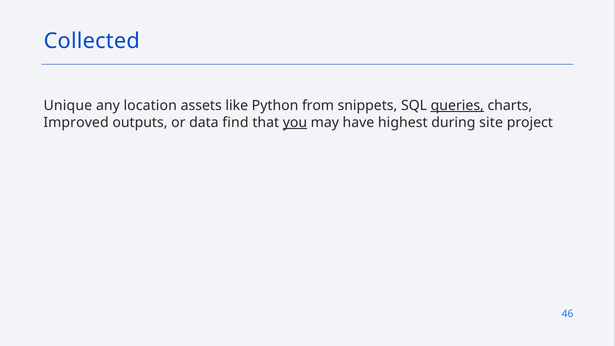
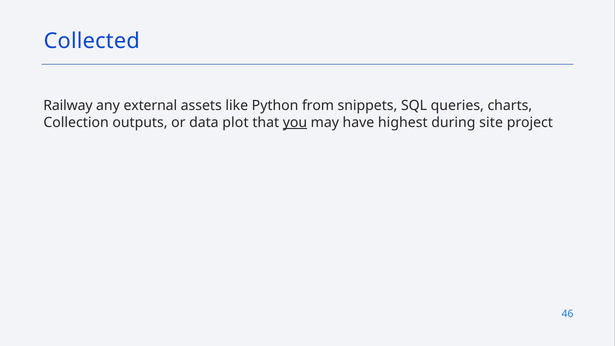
Unique: Unique -> Railway
location: location -> external
queries underline: present -> none
Improved: Improved -> Collection
find: find -> plot
